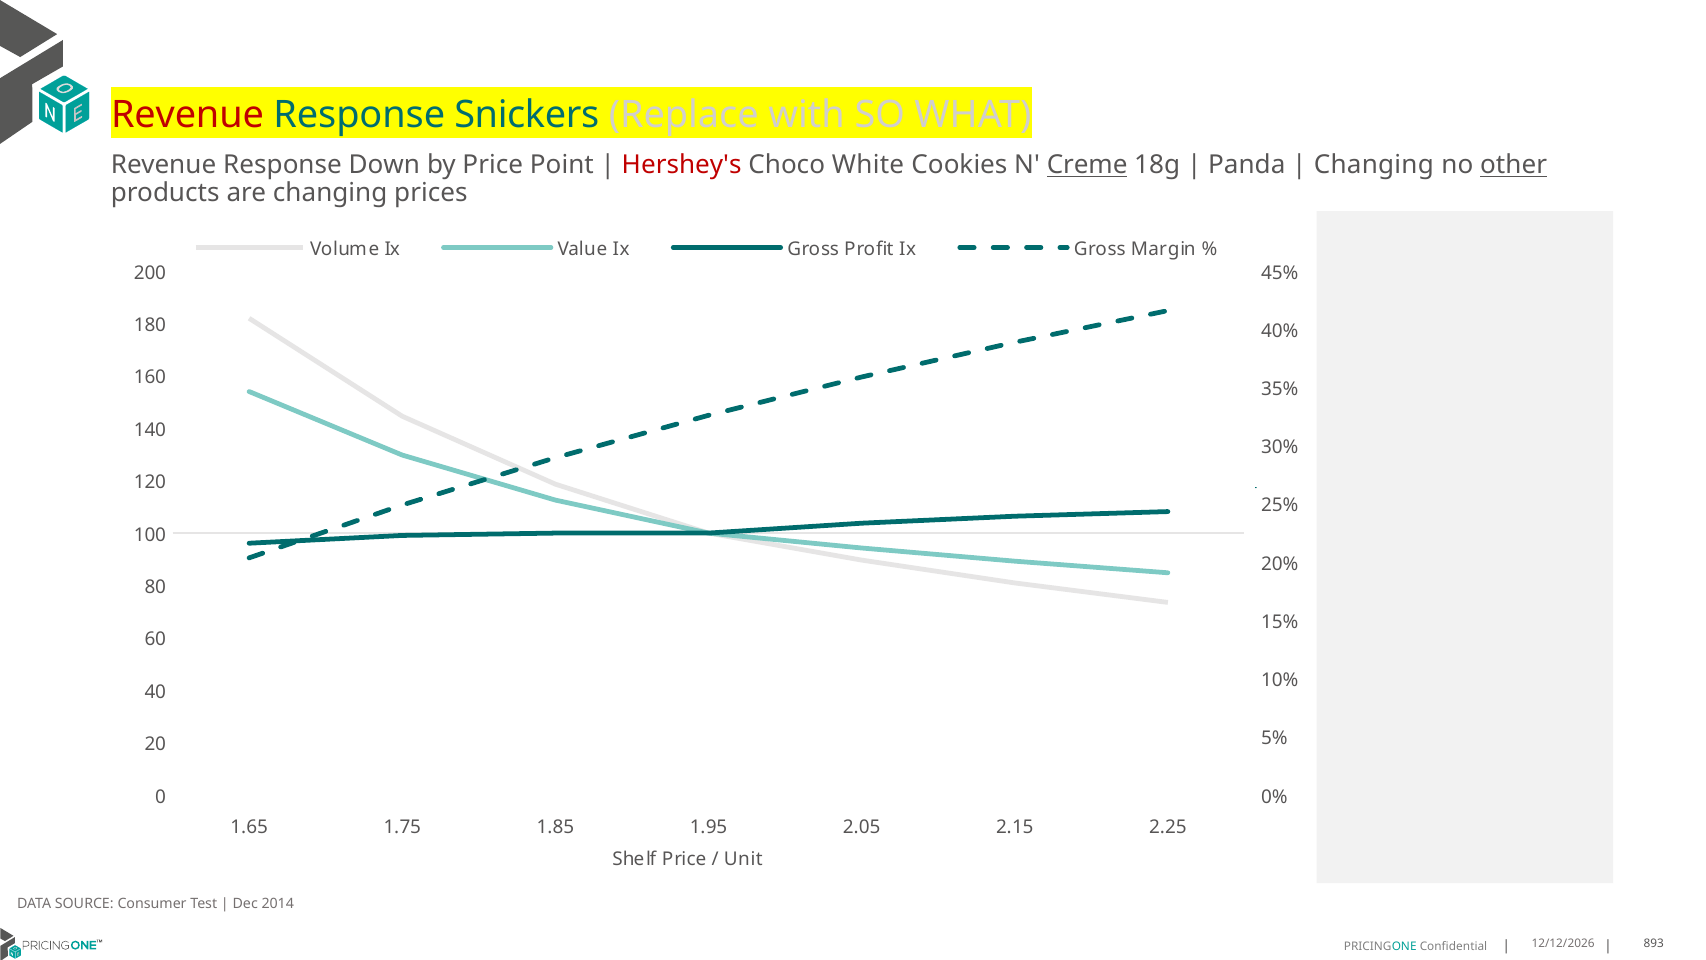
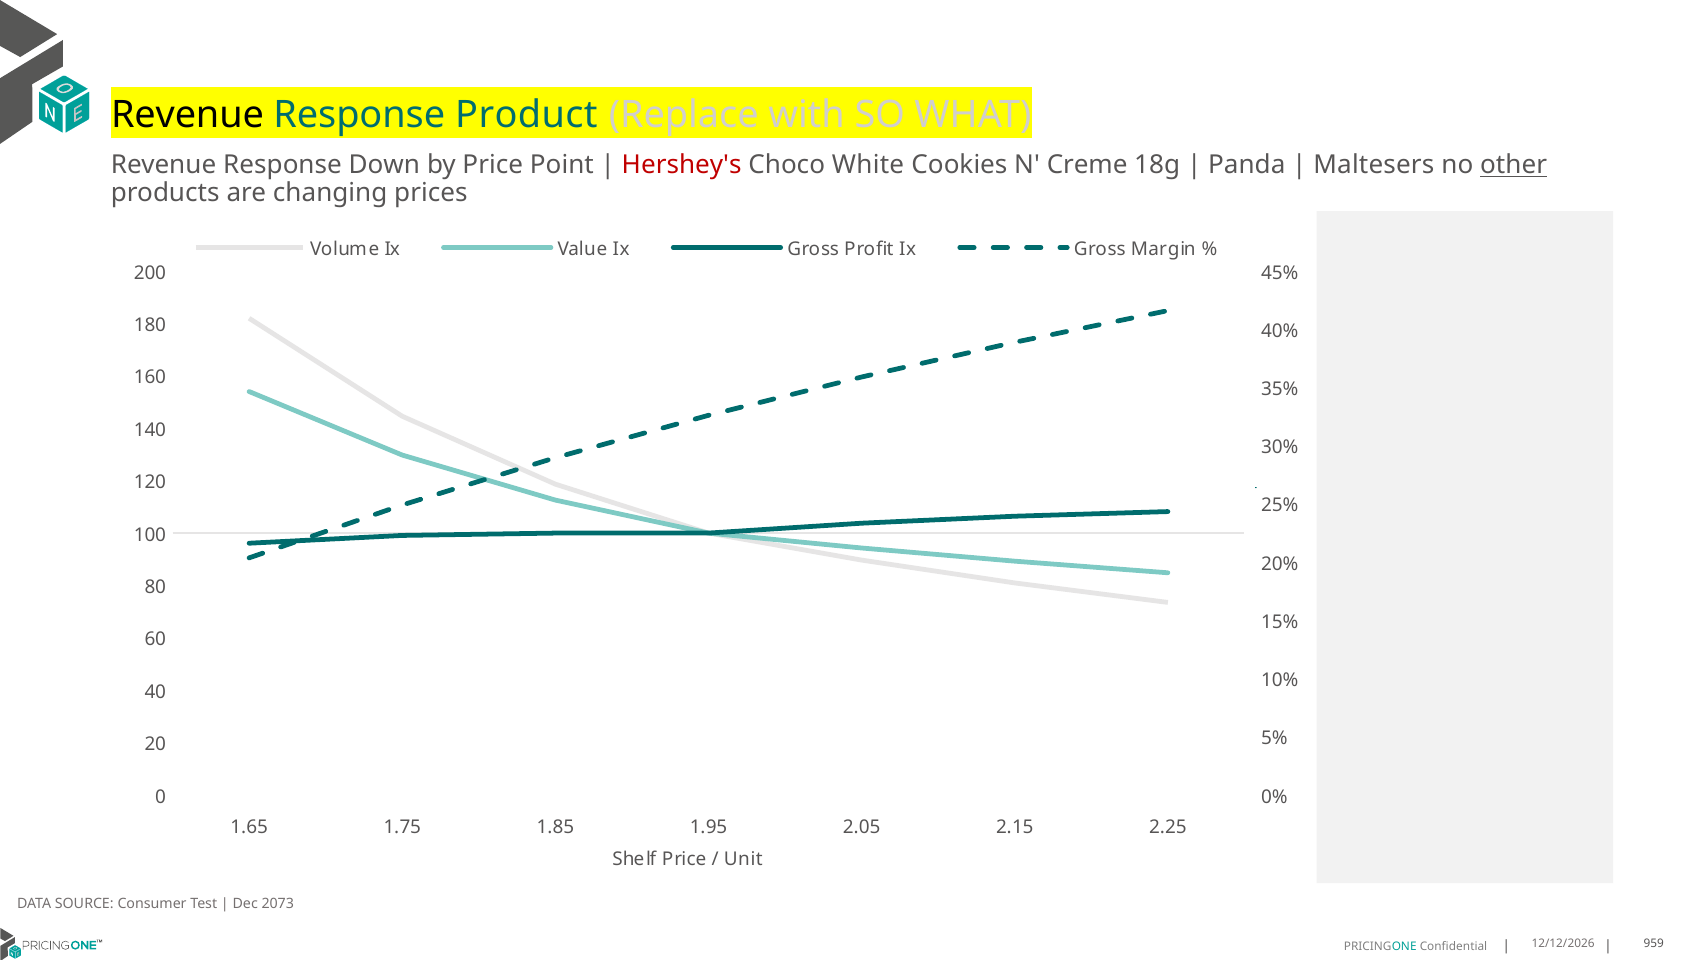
Revenue at (187, 115) colour: red -> black
Snickers: Snickers -> Product
Creme underline: present -> none
Changing at (1374, 165): Changing -> Maltesers
2014: 2014 -> 2073
893: 893 -> 959
